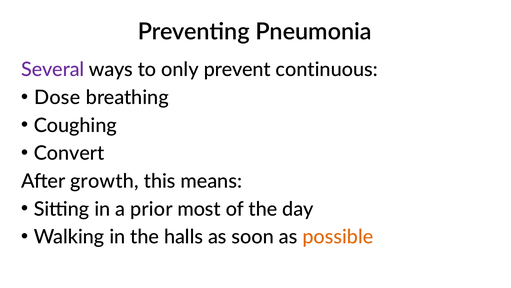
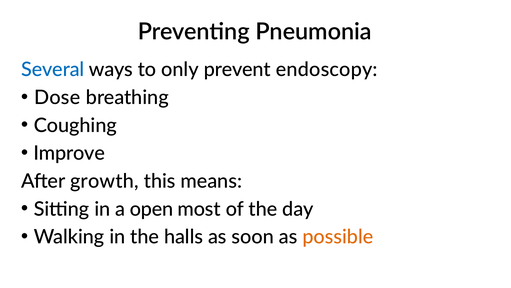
Several colour: purple -> blue
continuous: continuous -> endoscopy
Convert: Convert -> Improve
prior: prior -> open
